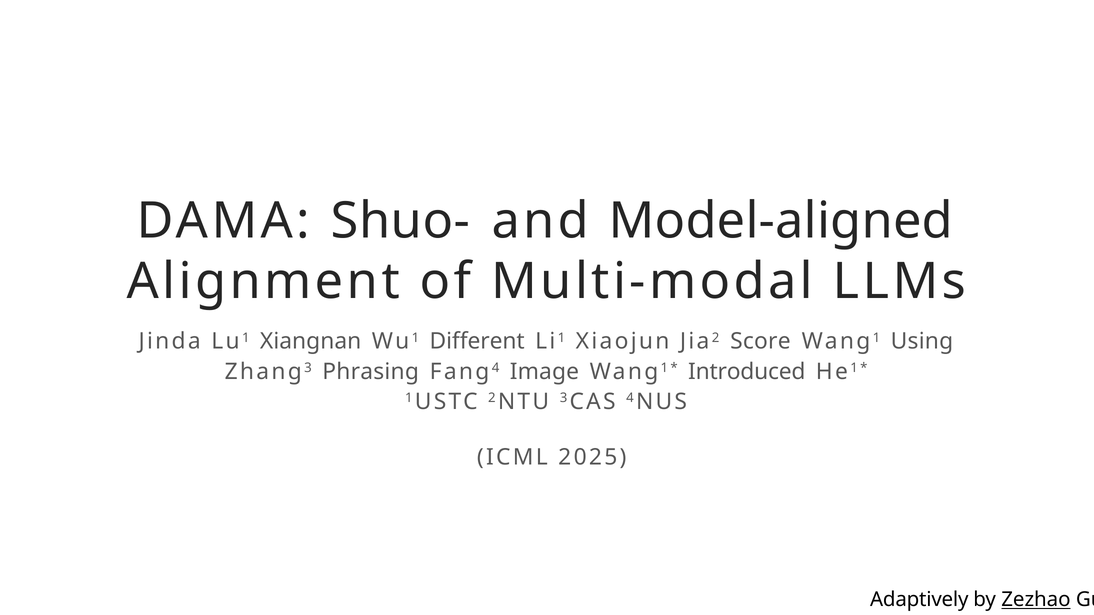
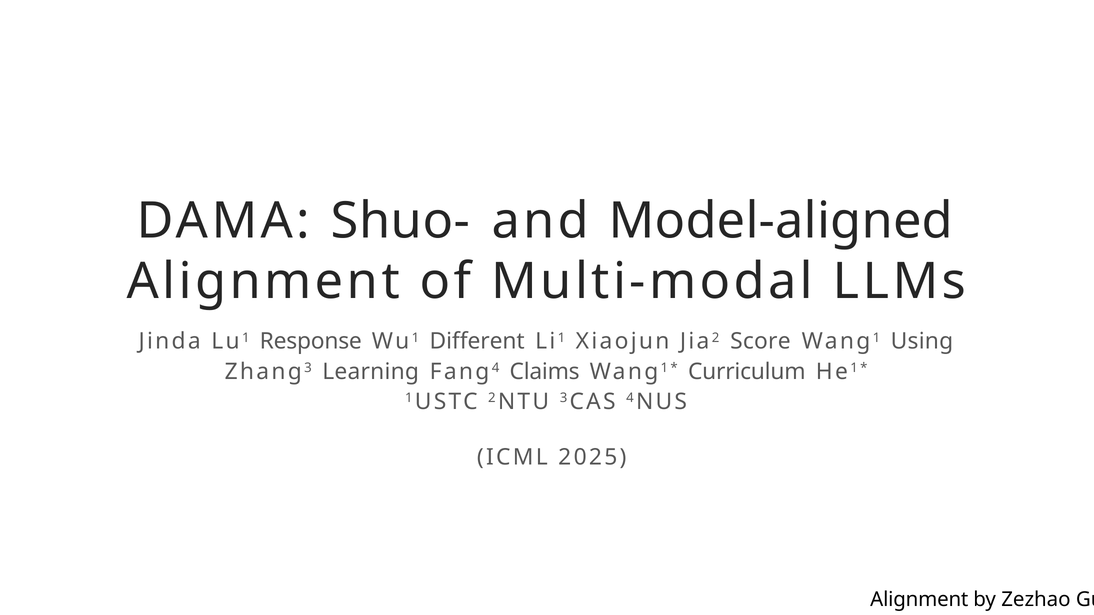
Xiangnan: Xiangnan -> Response
Phrasing: Phrasing -> Learning
Image: Image -> Claims
Introduced: Introduced -> Curriculum
Adaptively at (919, 600): Adaptively -> Alignment
Zezhao underline: present -> none
